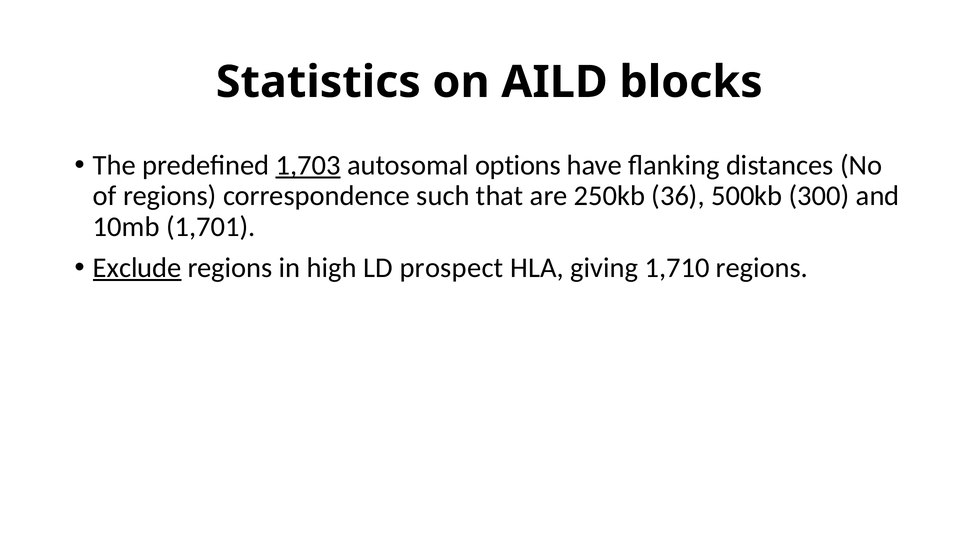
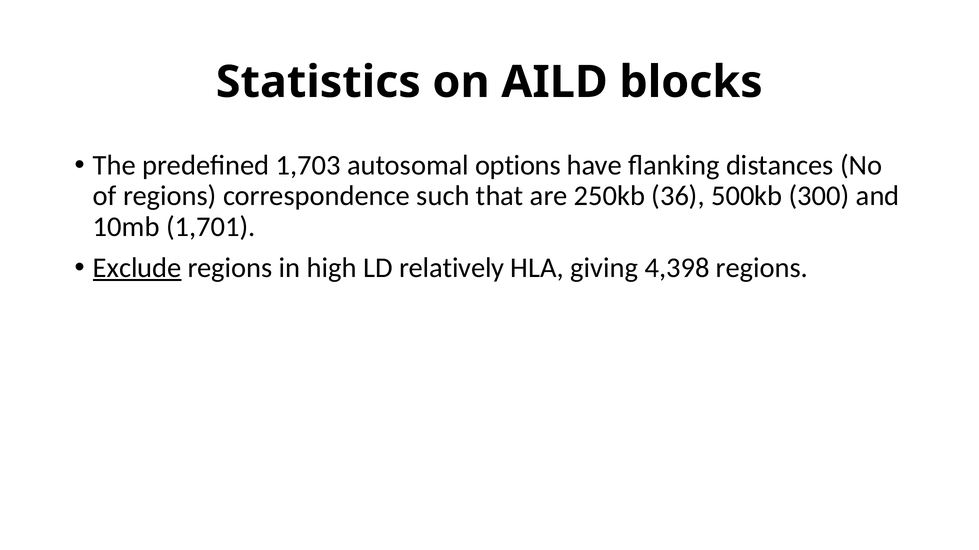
1,703 underline: present -> none
prospect: prospect -> relatively
1,710: 1,710 -> 4,398
